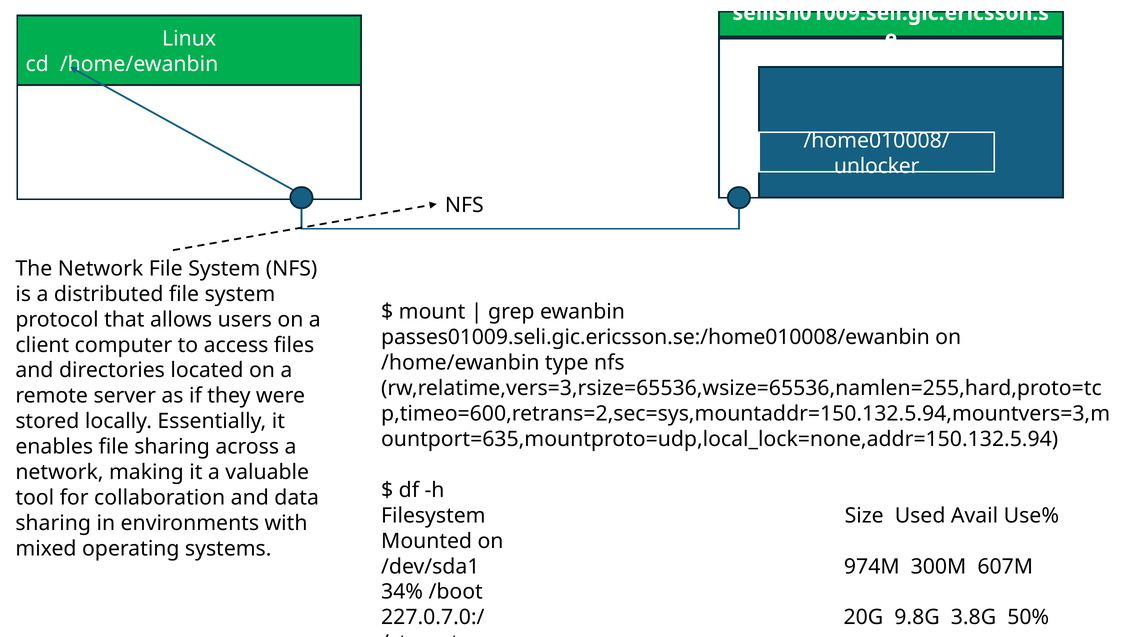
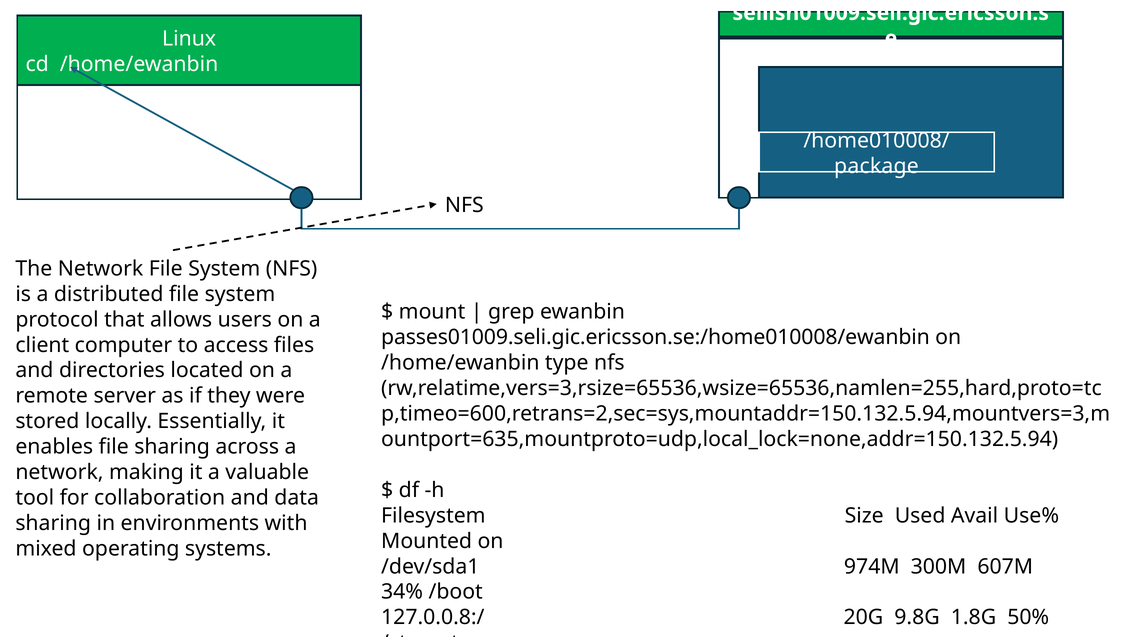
unlocker: unlocker -> package
227.0.7.0:/: 227.0.7.0:/ -> 127.0.0.8:/
3.8G: 3.8G -> 1.8G
